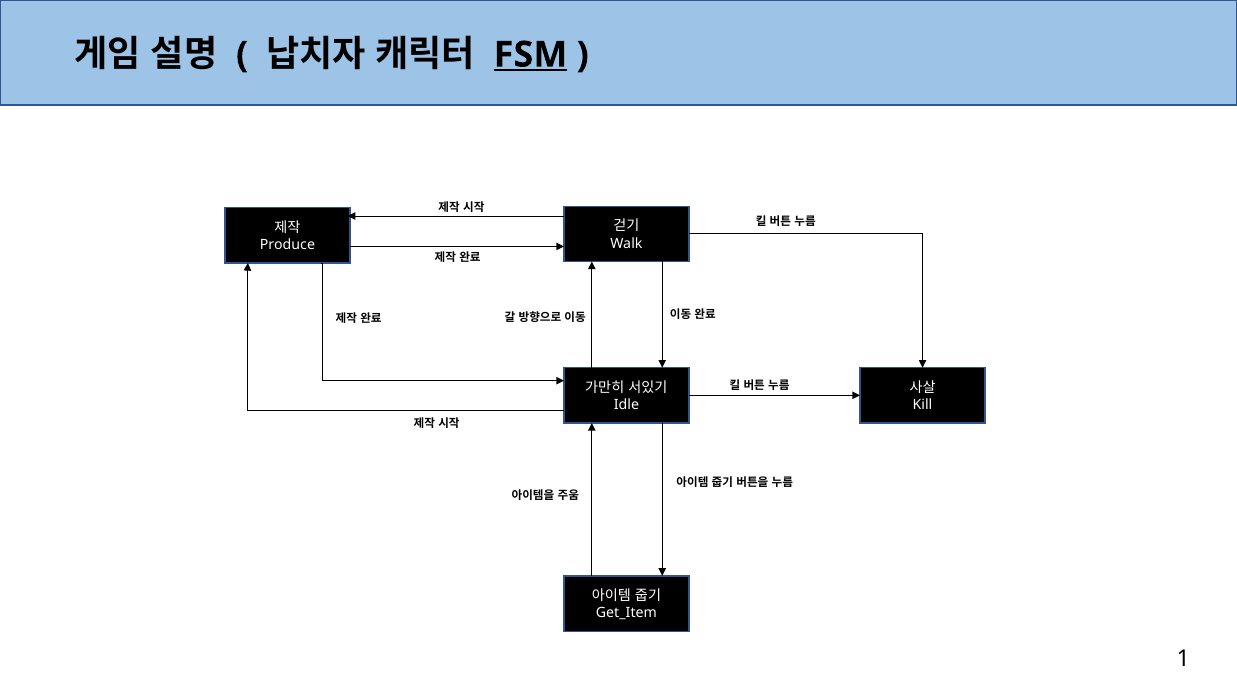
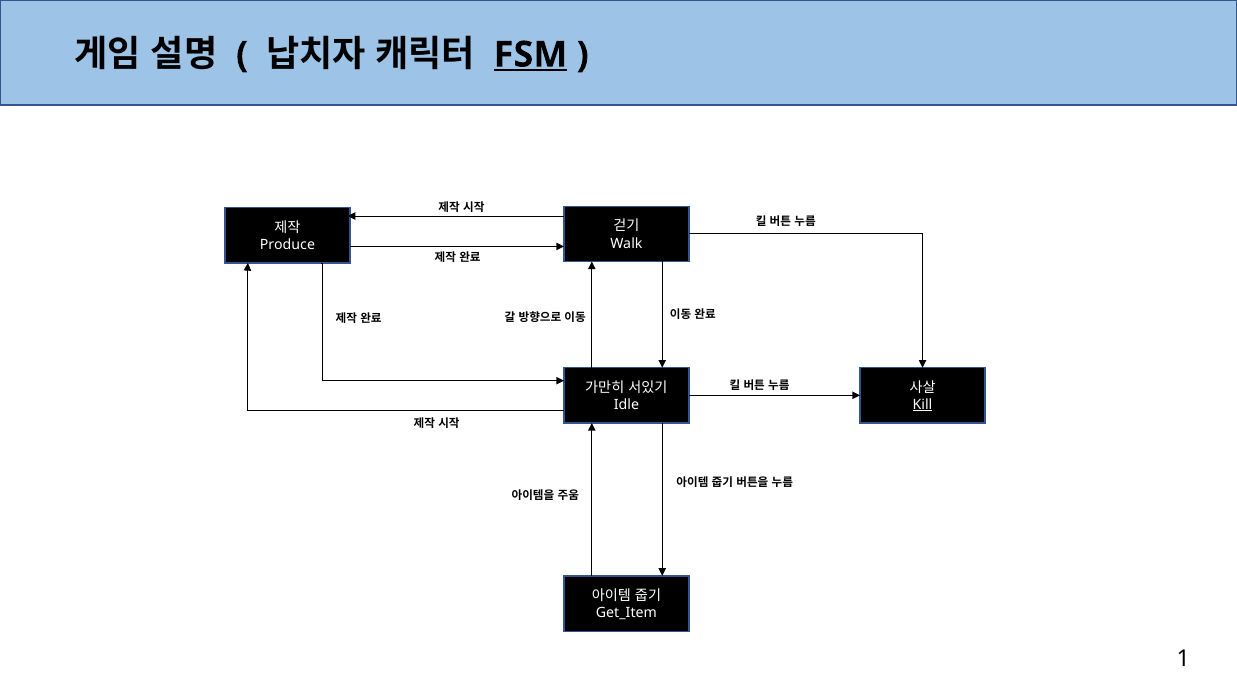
Kill underline: none -> present
